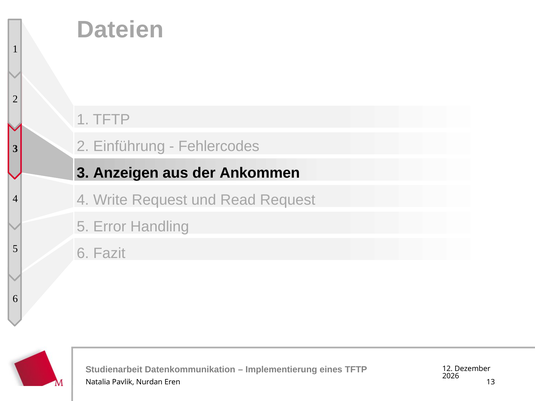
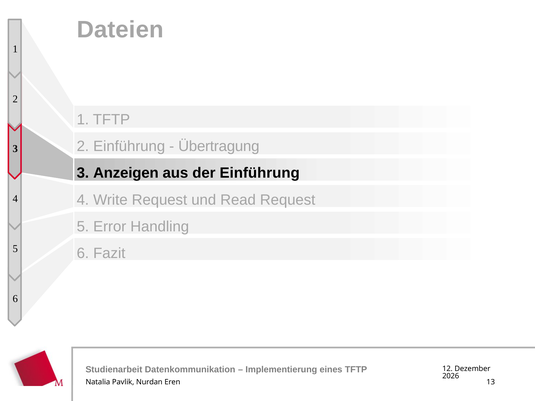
Fehlercodes: Fehlercodes -> Übertragung
der Ankommen: Ankommen -> Einführung
